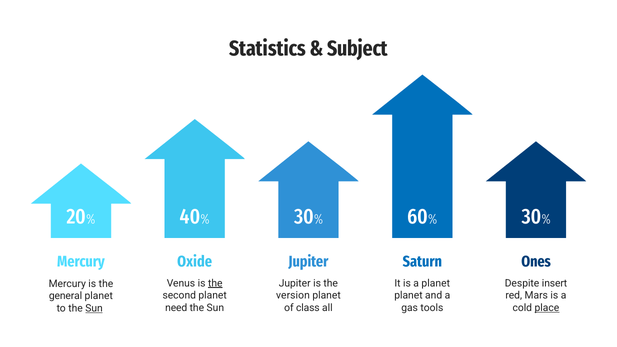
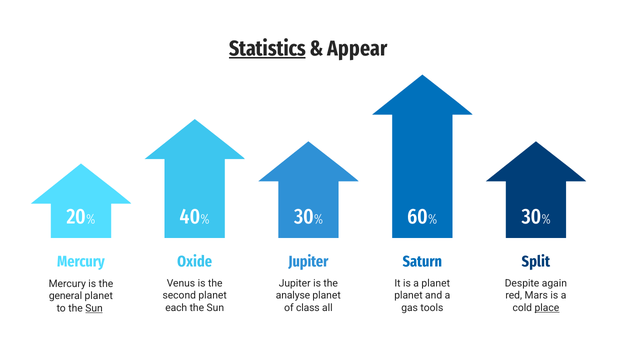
Statistics underline: none -> present
Subject: Subject -> Appear
Ones: Ones -> Split
the at (215, 283) underline: present -> none
insert: insert -> again
version: version -> analyse
need: need -> each
